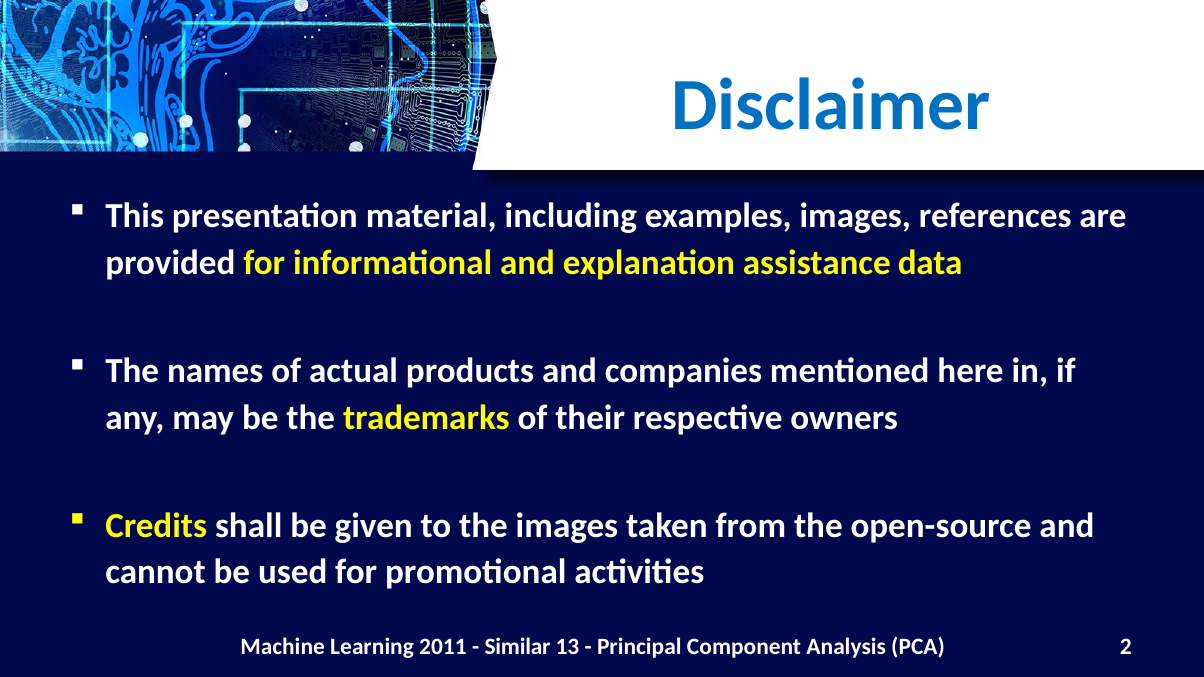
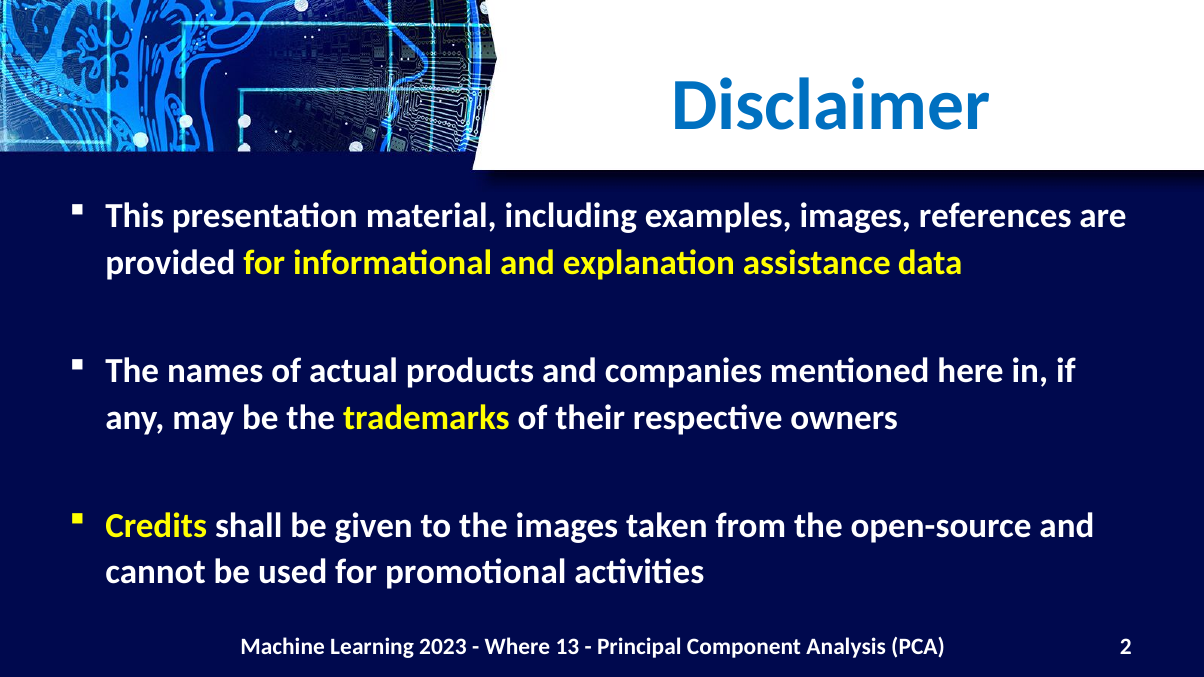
2011: 2011 -> 2023
Similar: Similar -> Where
